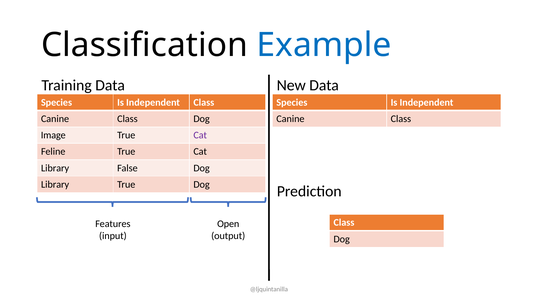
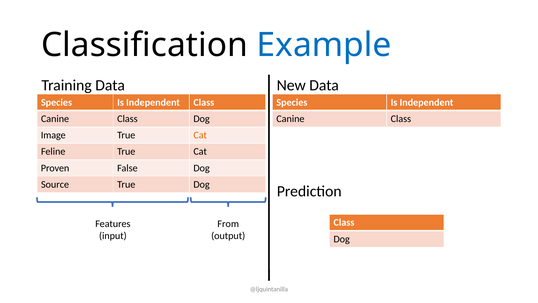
Cat at (200, 135) colour: purple -> orange
Library at (55, 168): Library -> Proven
Library at (55, 184): Library -> Source
Open: Open -> From
